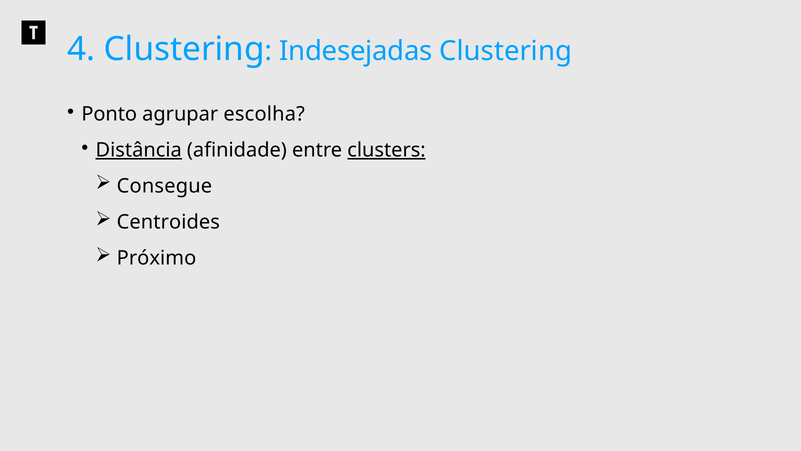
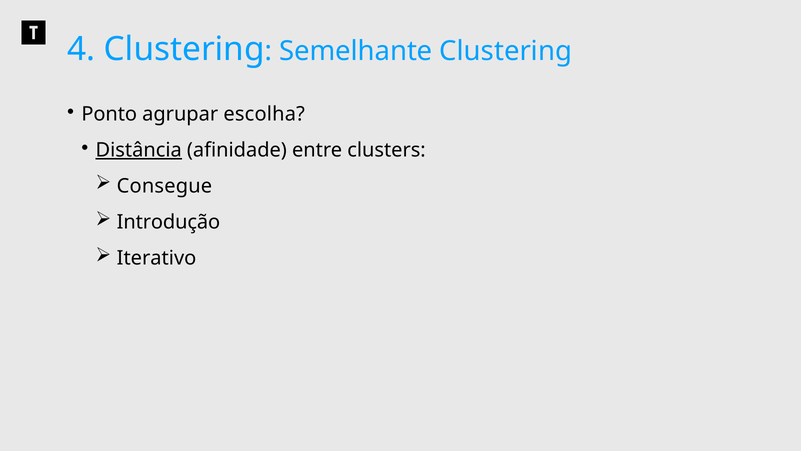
Indesejadas: Indesejadas -> Semelhante
clusters underline: present -> none
Centroides: Centroides -> Introdução
Próximo: Próximo -> Iterativo
